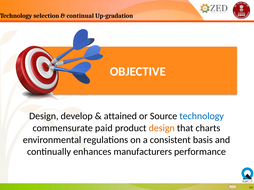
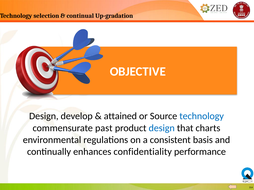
paid: paid -> past
design at (162, 128) colour: orange -> blue
manufacturers: manufacturers -> confidentiality
